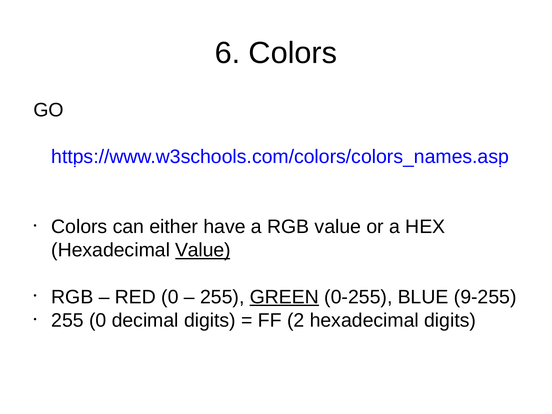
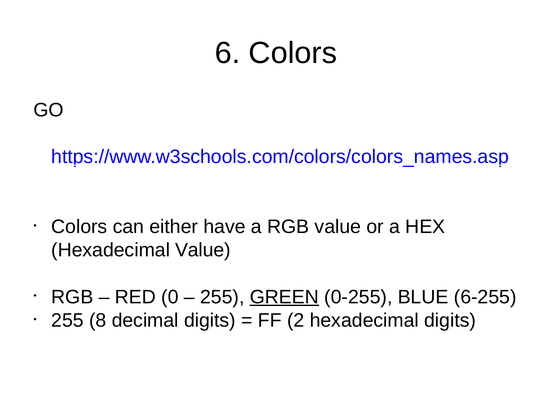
Value at (203, 250) underline: present -> none
9-255: 9-255 -> 6-255
255 0: 0 -> 8
